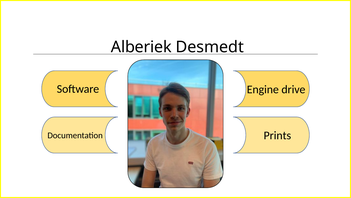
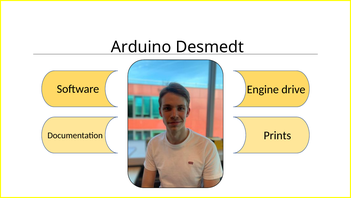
Alberiek: Alberiek -> Arduino
